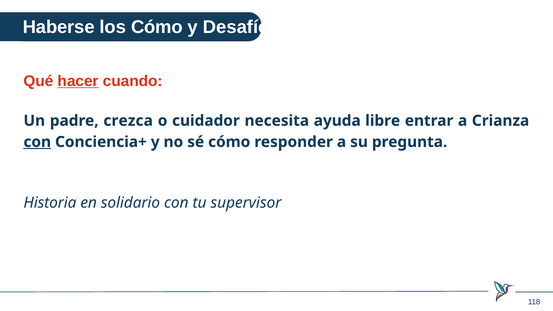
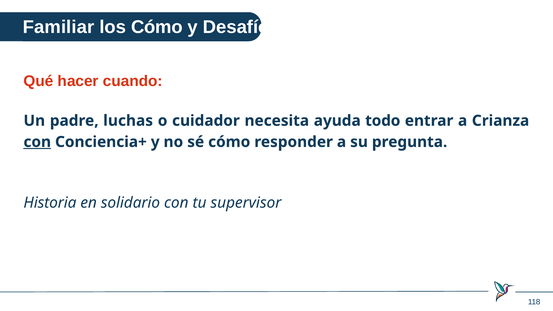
Haberse: Haberse -> Familiar
hacer underline: present -> none
crezca: crezca -> luchas
libre: libre -> todo
